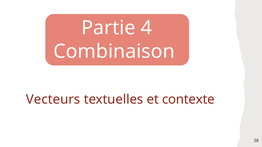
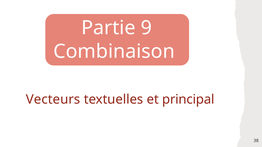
4: 4 -> 9
contexte: contexte -> principal
